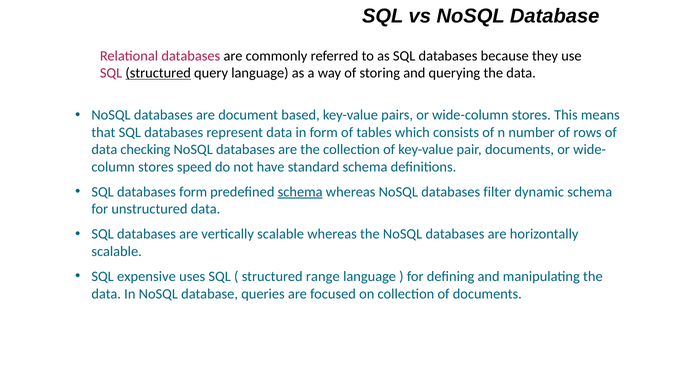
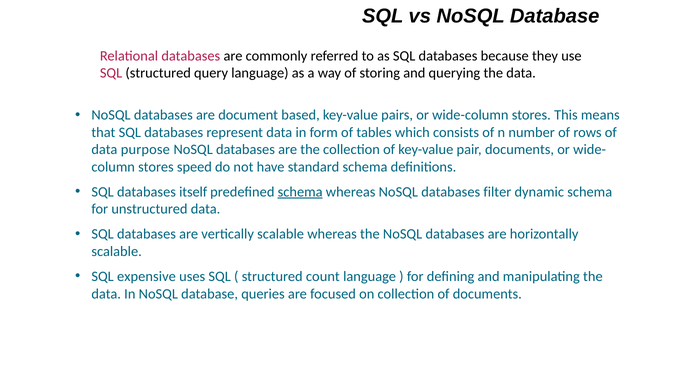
structured at (158, 73) underline: present -> none
checking: checking -> purpose
databases form: form -> itself
range: range -> count
